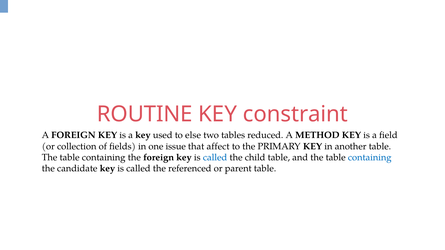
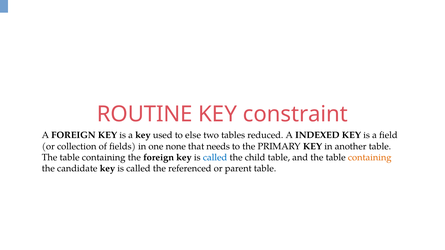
METHOD: METHOD -> INDEXED
issue: issue -> none
affect: affect -> needs
containing at (370, 158) colour: blue -> orange
